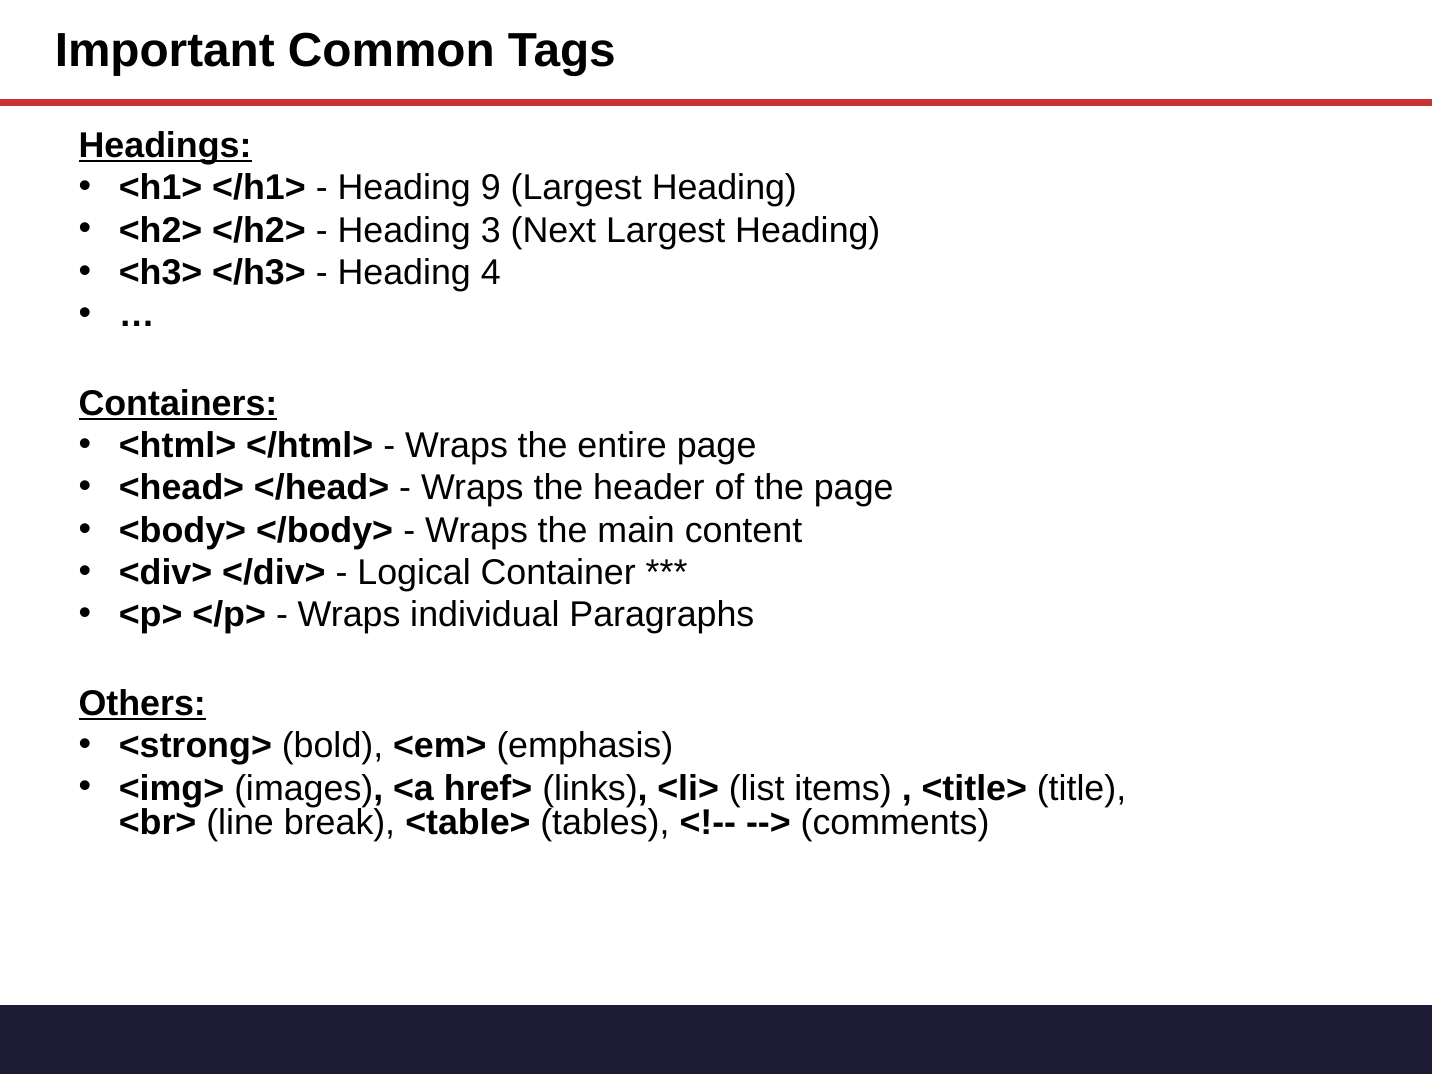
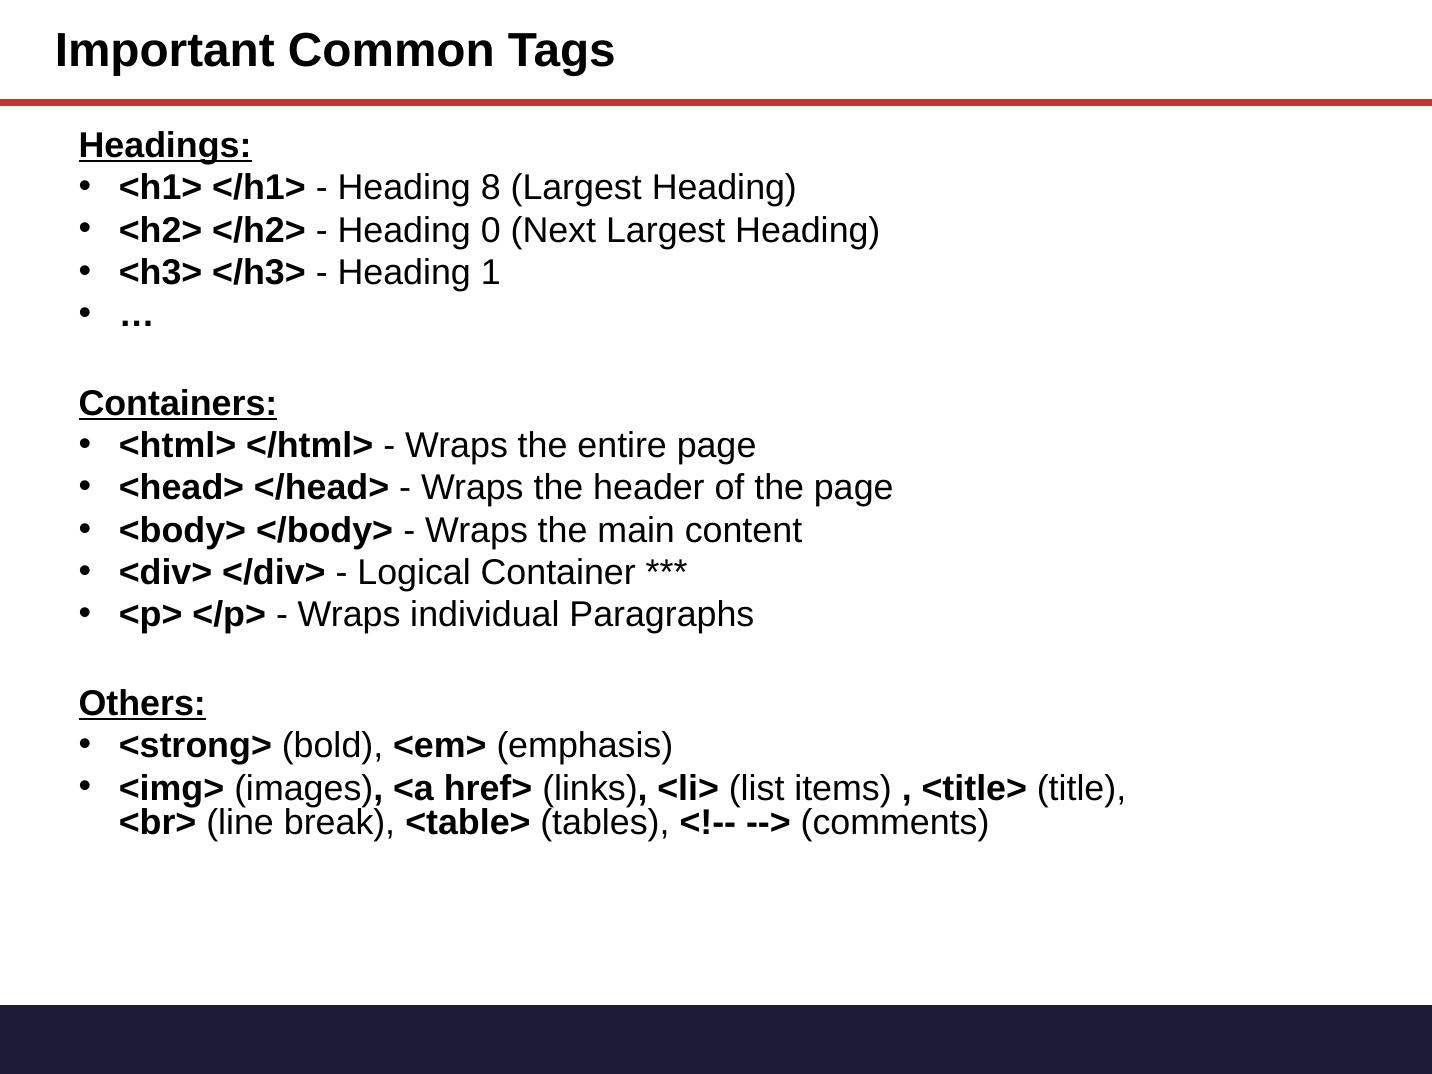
9: 9 -> 8
3: 3 -> 0
4: 4 -> 1
